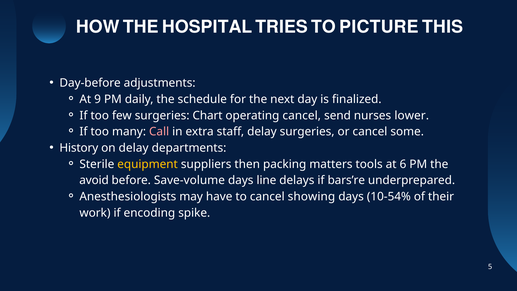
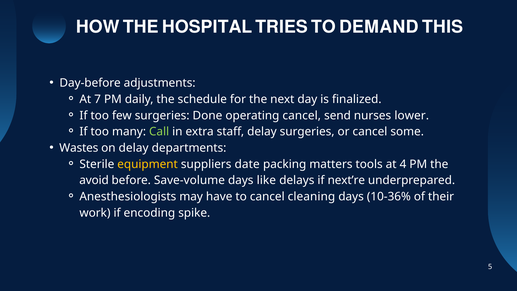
PICTURE: PICTURE -> DEMAND
9: 9 -> 7
Chart: Chart -> Done
Call colour: pink -> light green
History: History -> Wastes
then: then -> date
6: 6 -> 4
line: line -> like
bars’re: bars’re -> next’re
showing: showing -> cleaning
10-54%: 10-54% -> 10-36%
